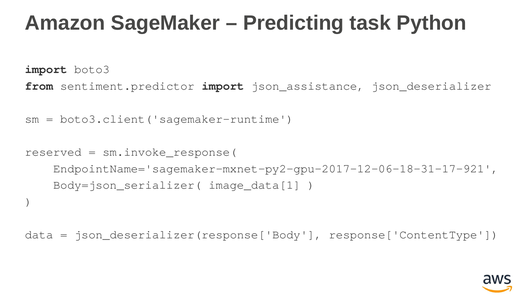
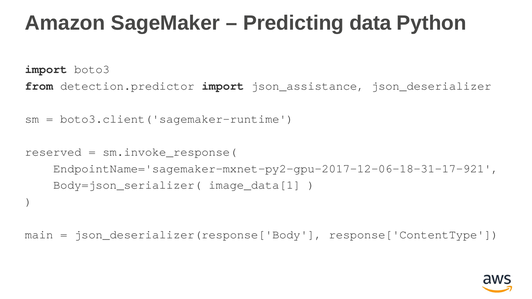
task: task -> data
sentiment.predictor: sentiment.predictor -> detection.predictor
data: data -> main
